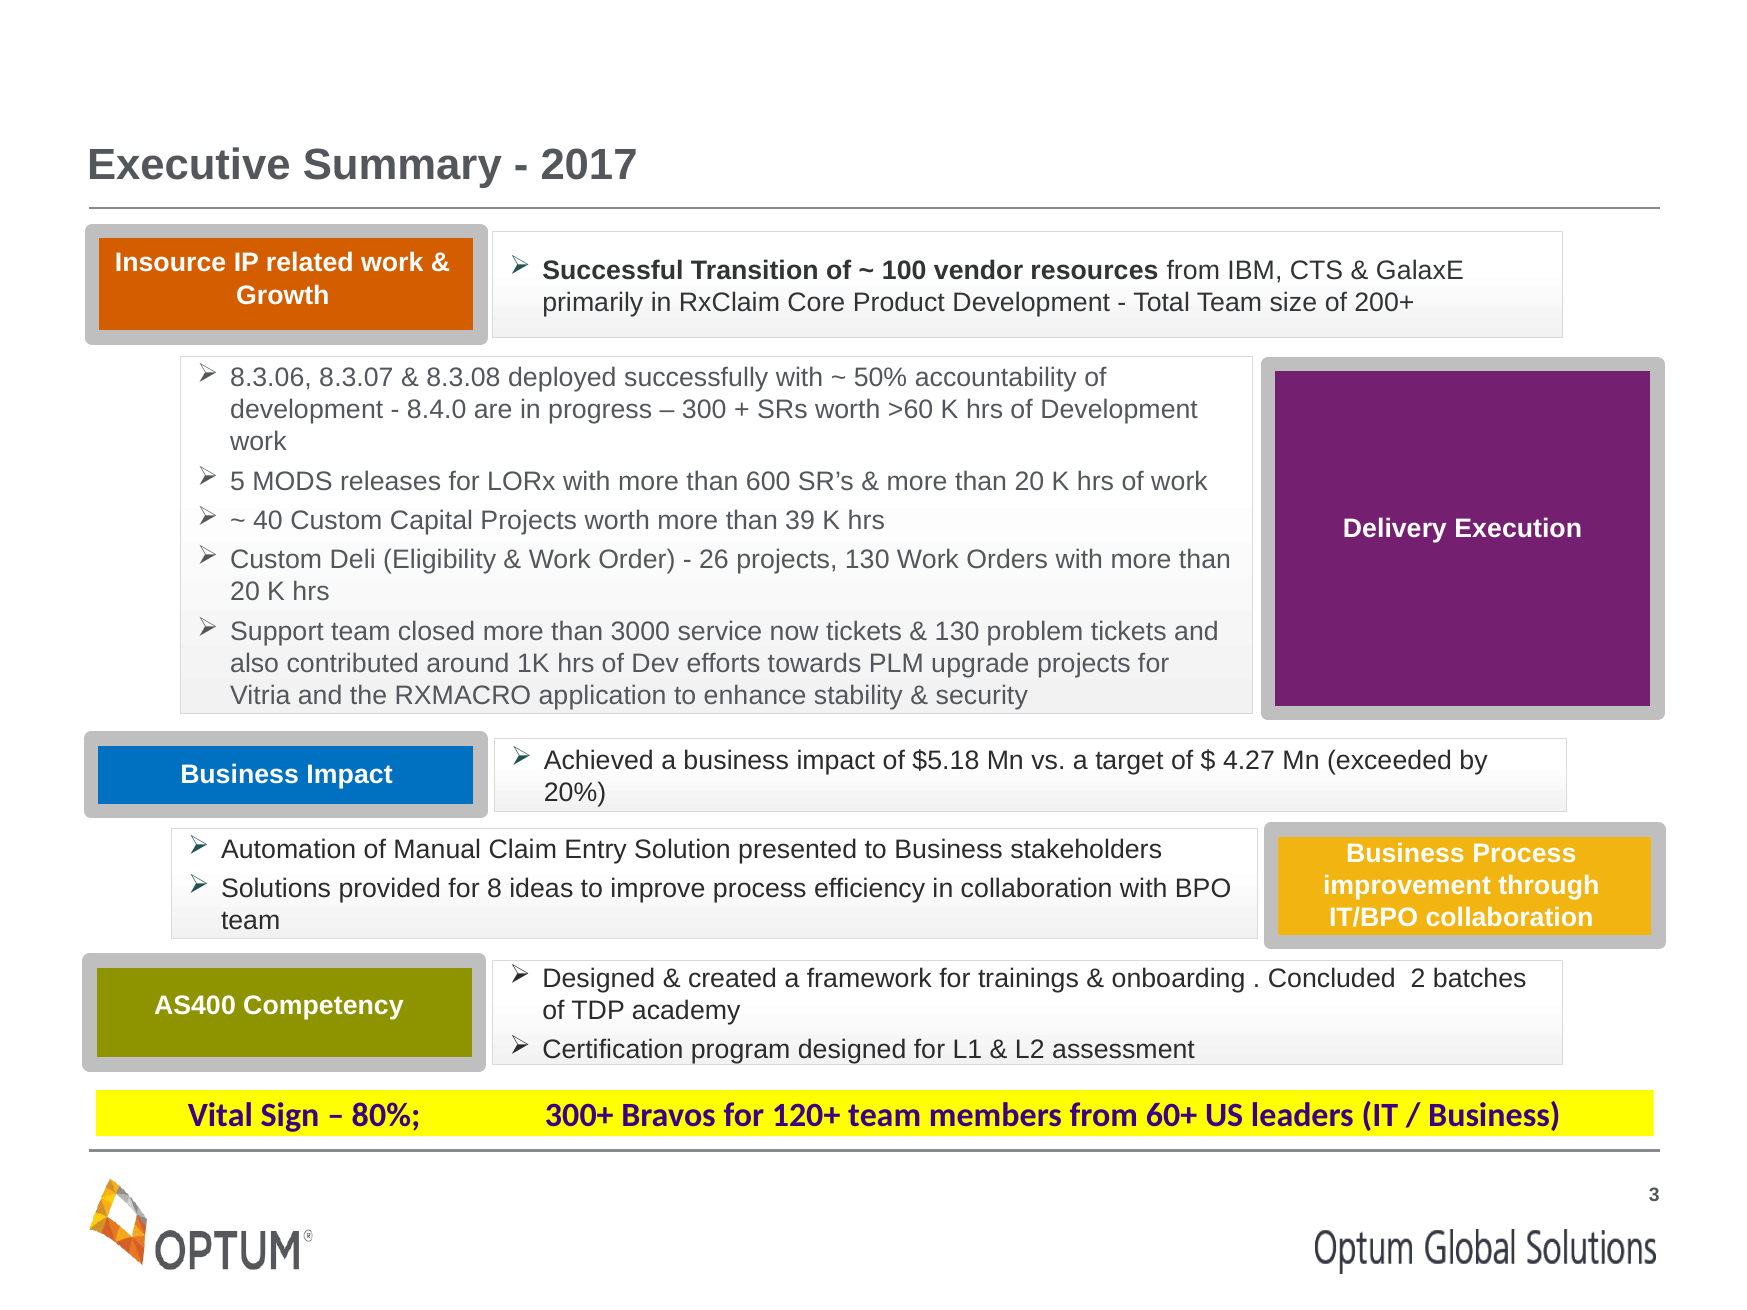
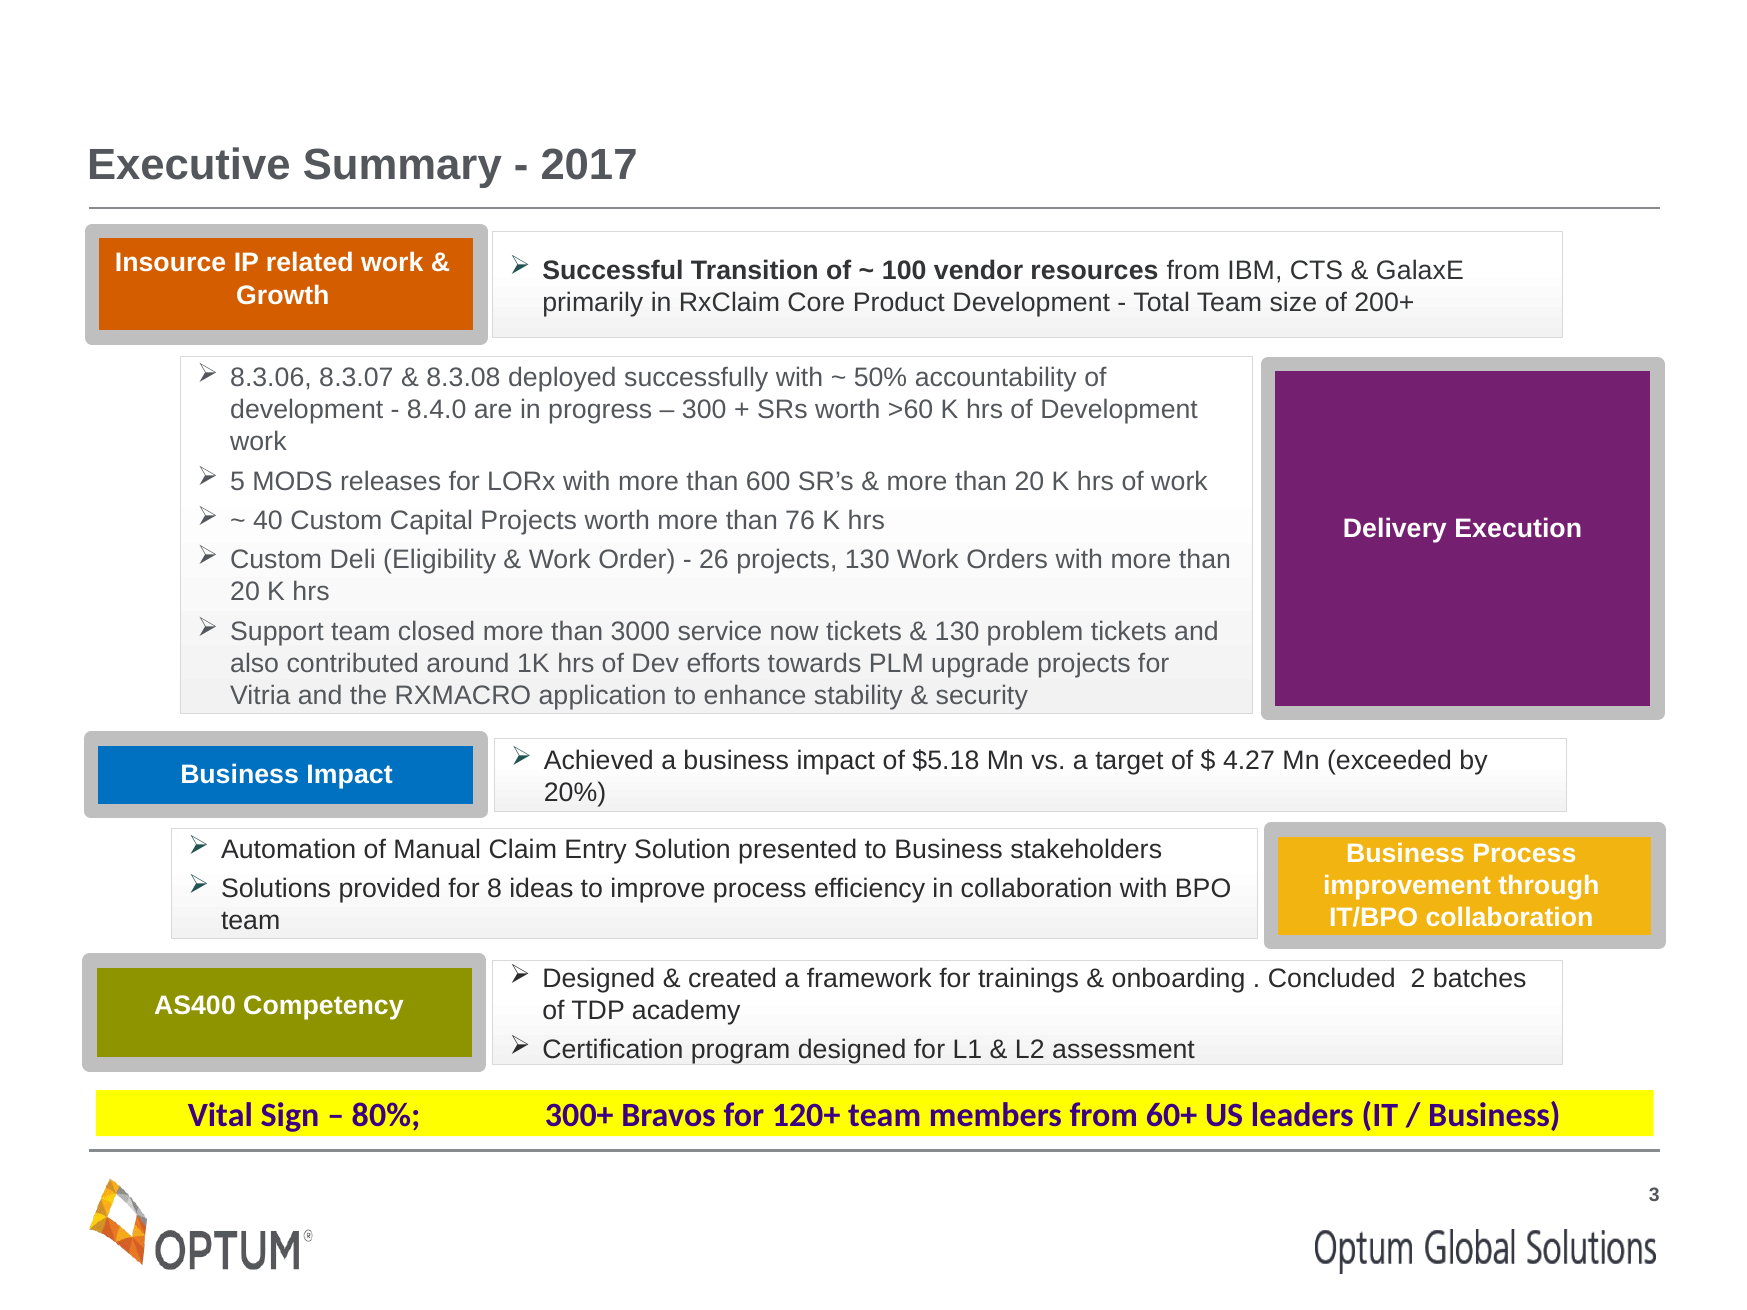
39: 39 -> 76
